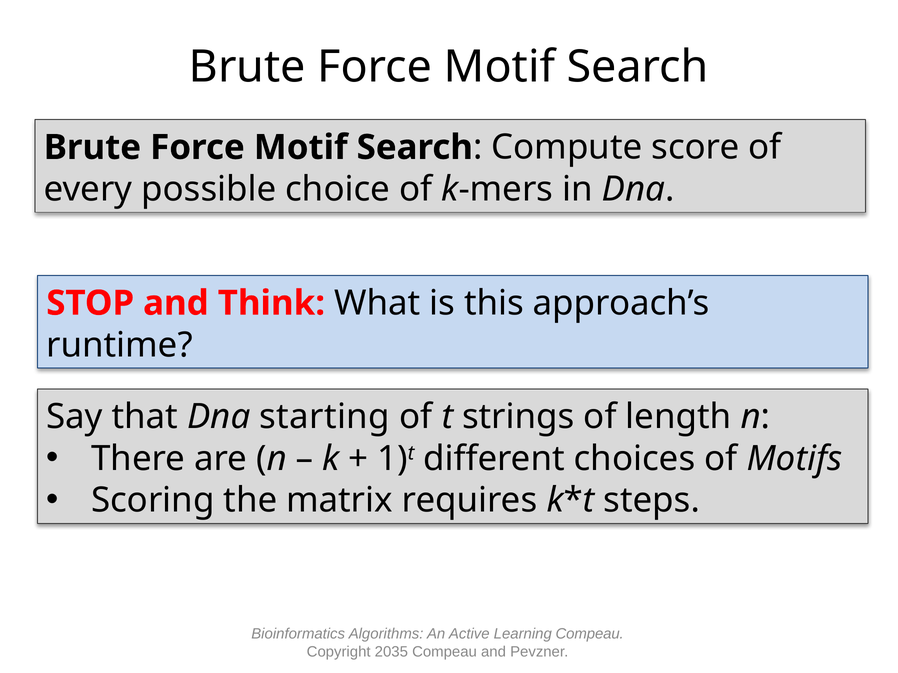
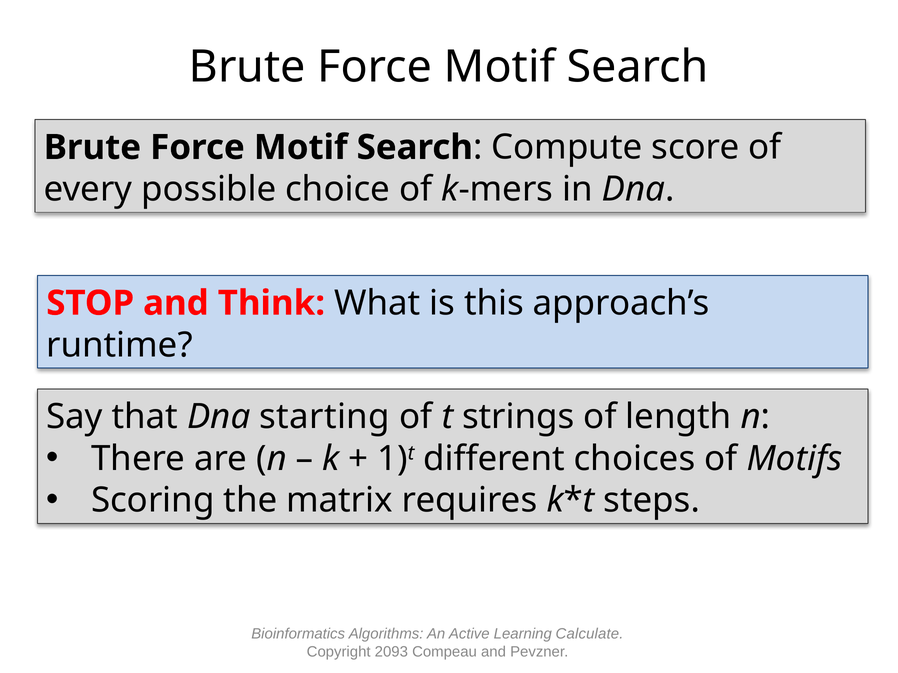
Learning Compeau: Compeau -> Calculate
2035: 2035 -> 2093
